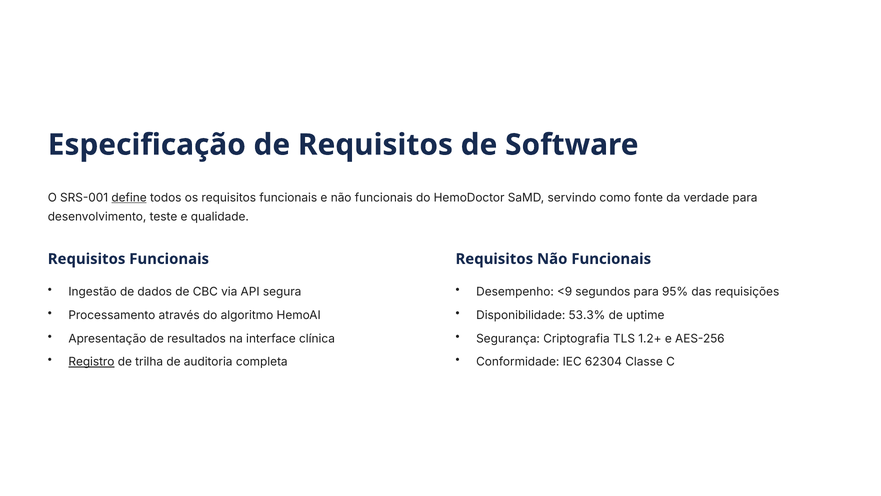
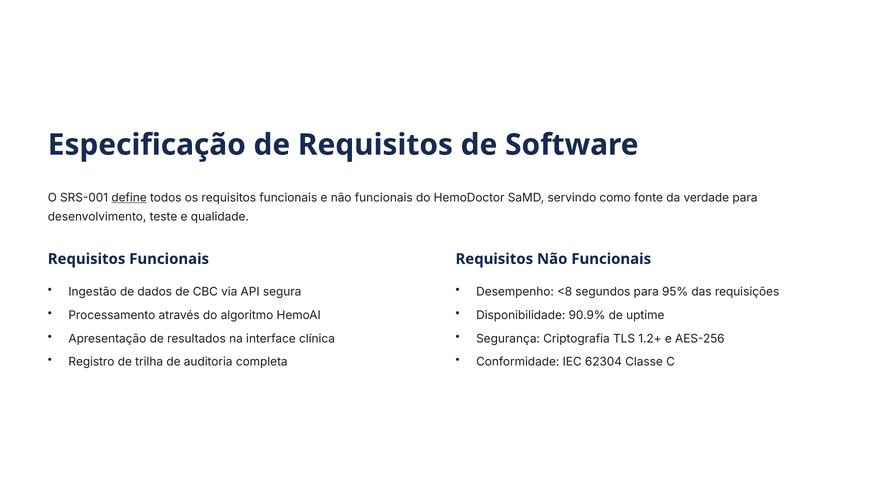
<9: <9 -> <8
53.3%: 53.3% -> 90.9%
Registro underline: present -> none
